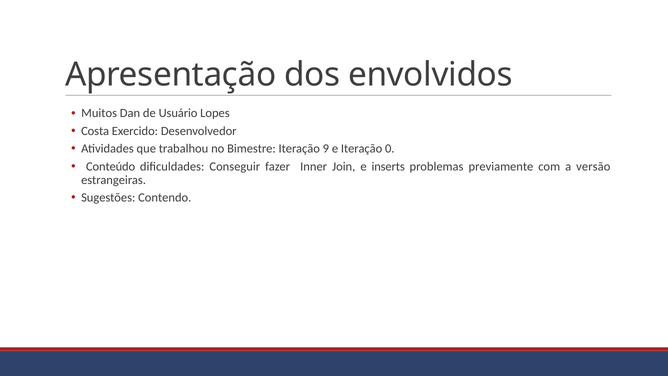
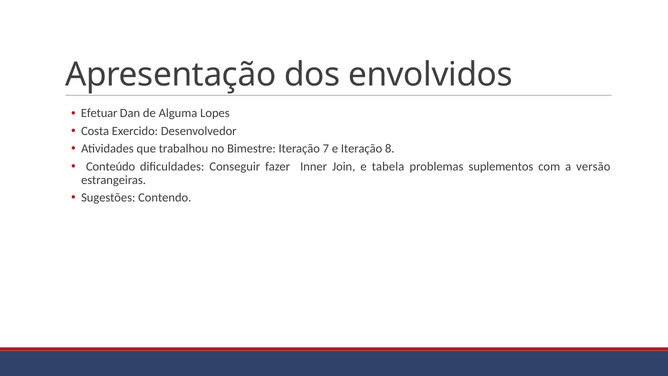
Muitos: Muitos -> Efetuar
Usuário: Usuário -> Alguma
9: 9 -> 7
0: 0 -> 8
inserts: inserts -> tabela
previamente: previamente -> suplementos
